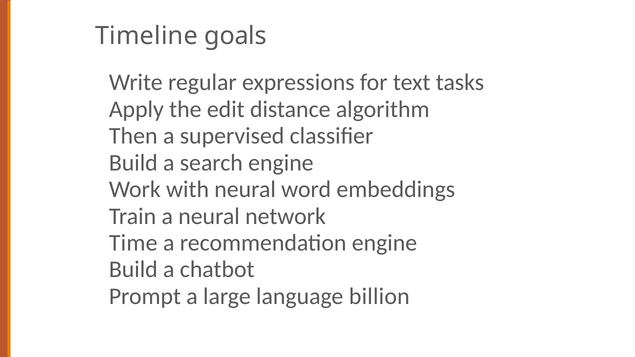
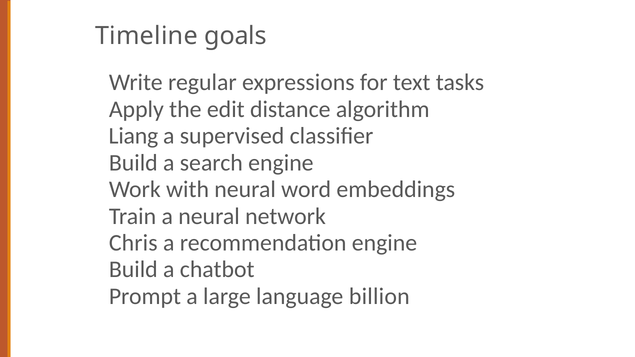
Then: Then -> Liang
Time: Time -> Chris
